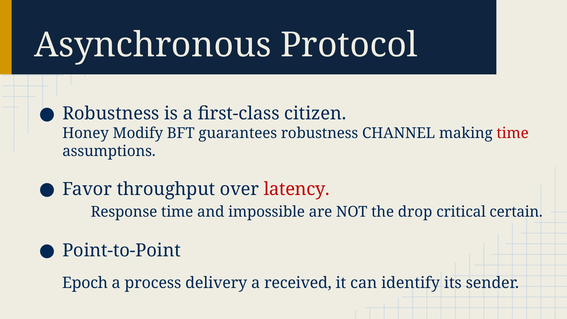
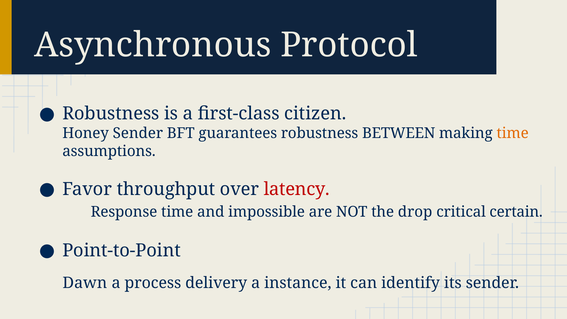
Honey Modify: Modify -> Sender
CHANNEL: CHANNEL -> BETWEEN
time at (513, 133) colour: red -> orange
Epoch: Epoch -> Dawn
received: received -> instance
